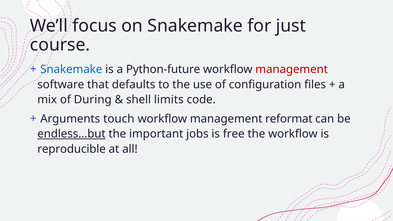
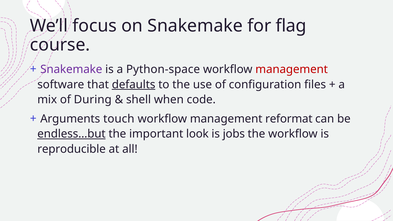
just: just -> flag
Snakemake at (71, 69) colour: blue -> purple
Python-future: Python-future -> Python-space
defaults underline: none -> present
limits: limits -> when
jobs: jobs -> look
free: free -> jobs
